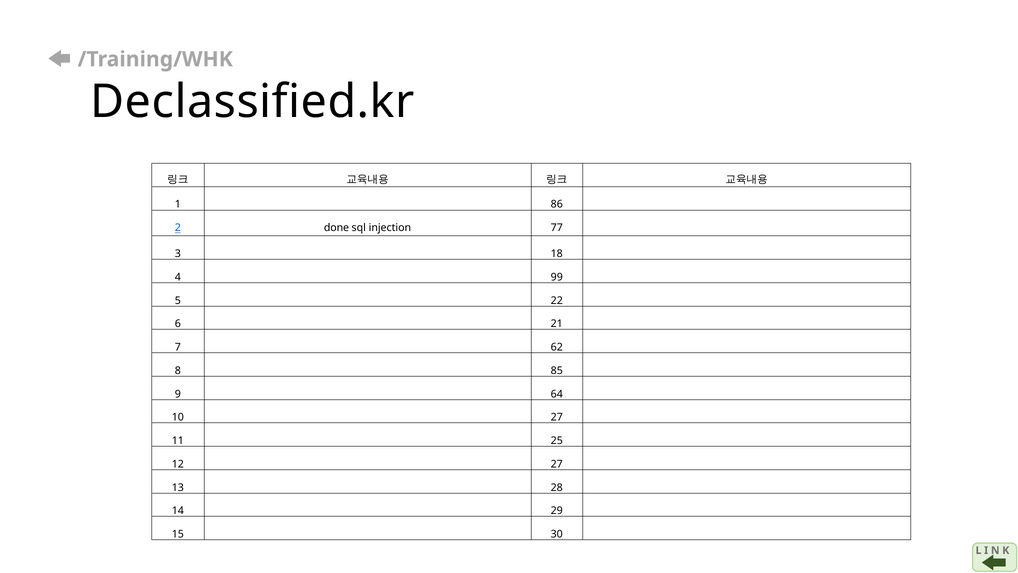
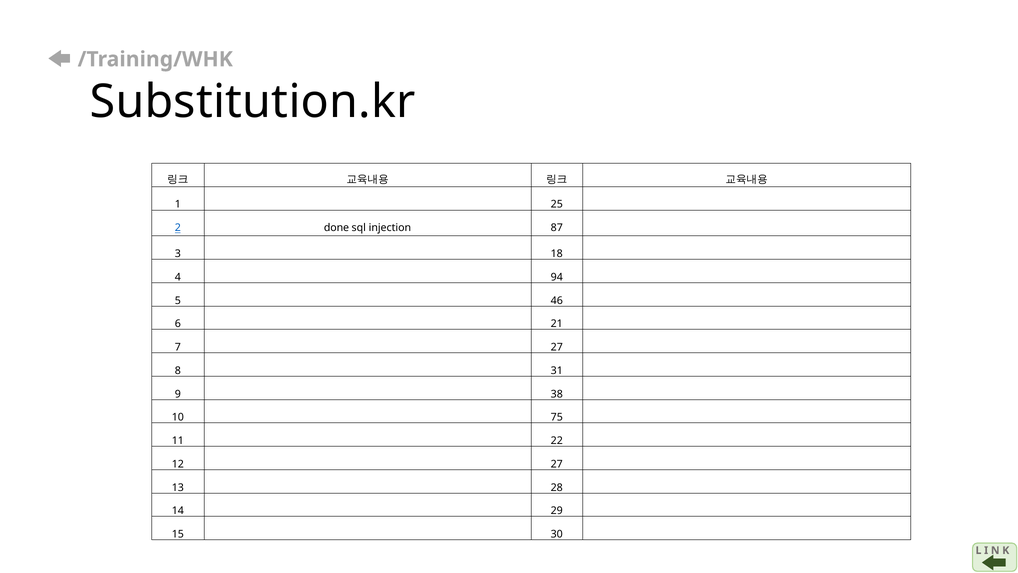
Declassified.kr: Declassified.kr -> Substitution.kr
86: 86 -> 25
77: 77 -> 87
99: 99 -> 94
22: 22 -> 46
7 62: 62 -> 27
85: 85 -> 31
64: 64 -> 38
10 27: 27 -> 75
25: 25 -> 22
